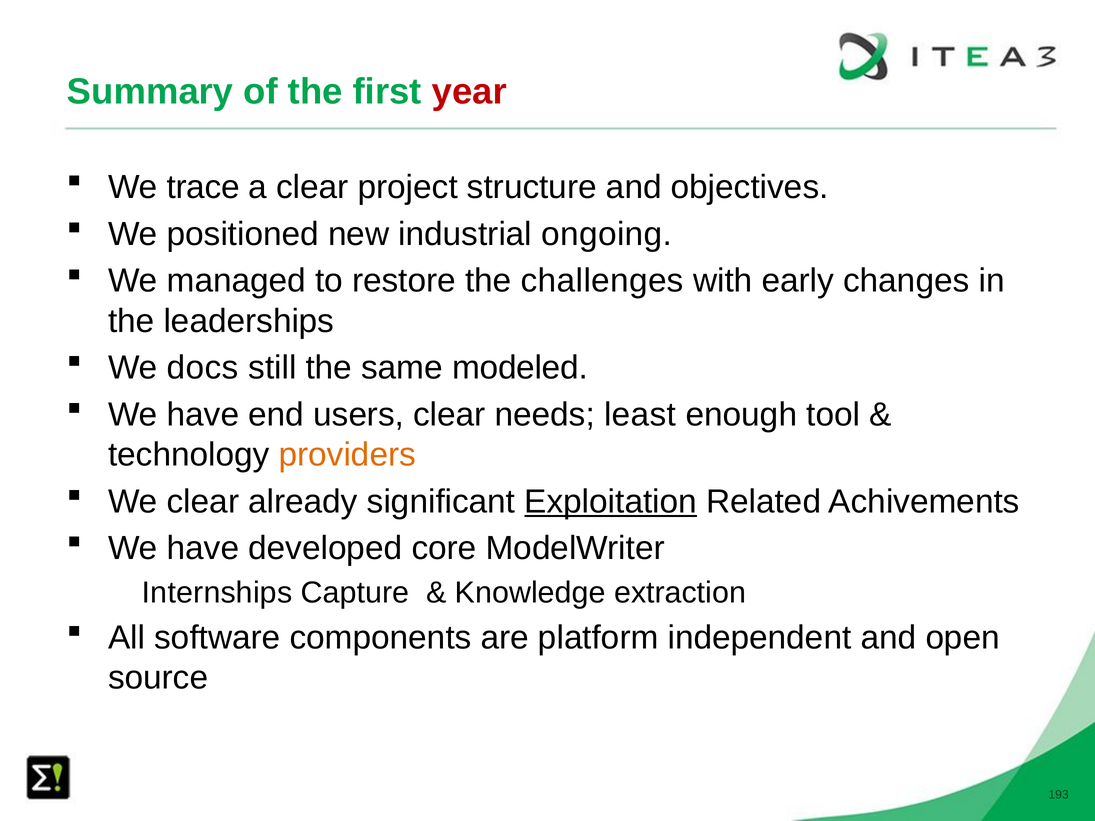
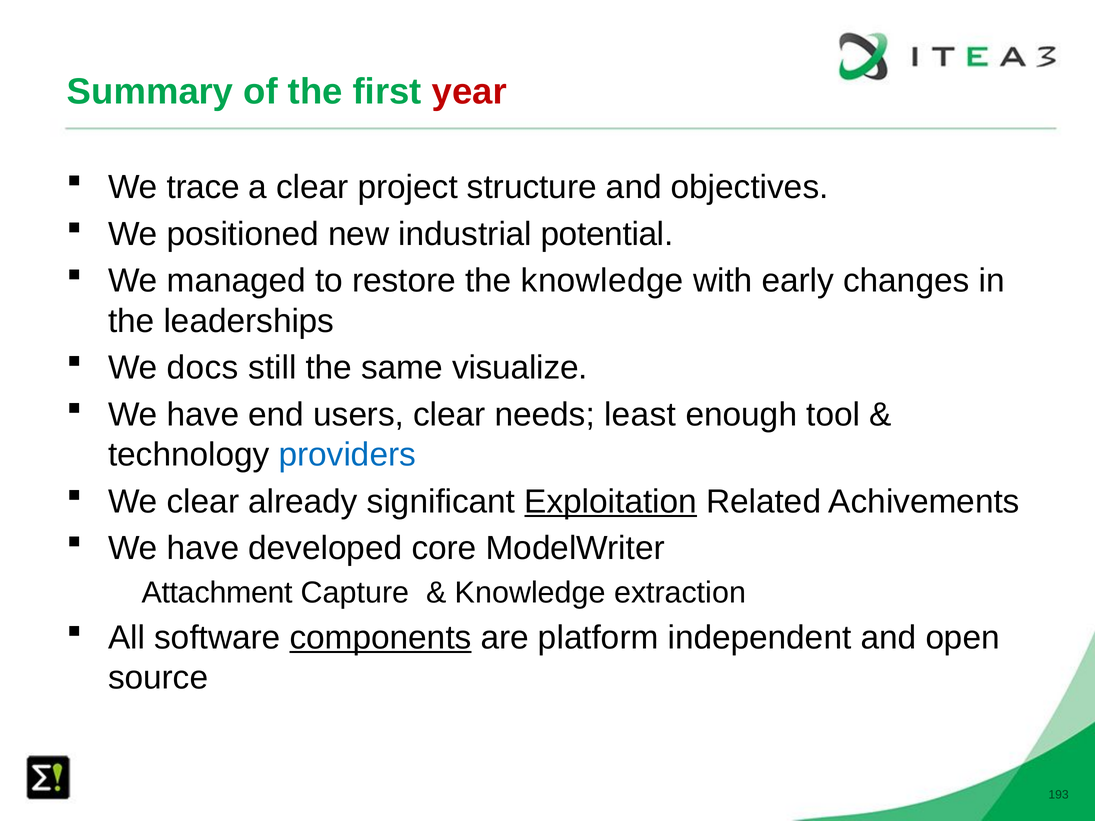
ongoing: ongoing -> potential
the challenges: challenges -> knowledge
modeled: modeled -> visualize
providers colour: orange -> blue
Internships: Internships -> Attachment
components underline: none -> present
